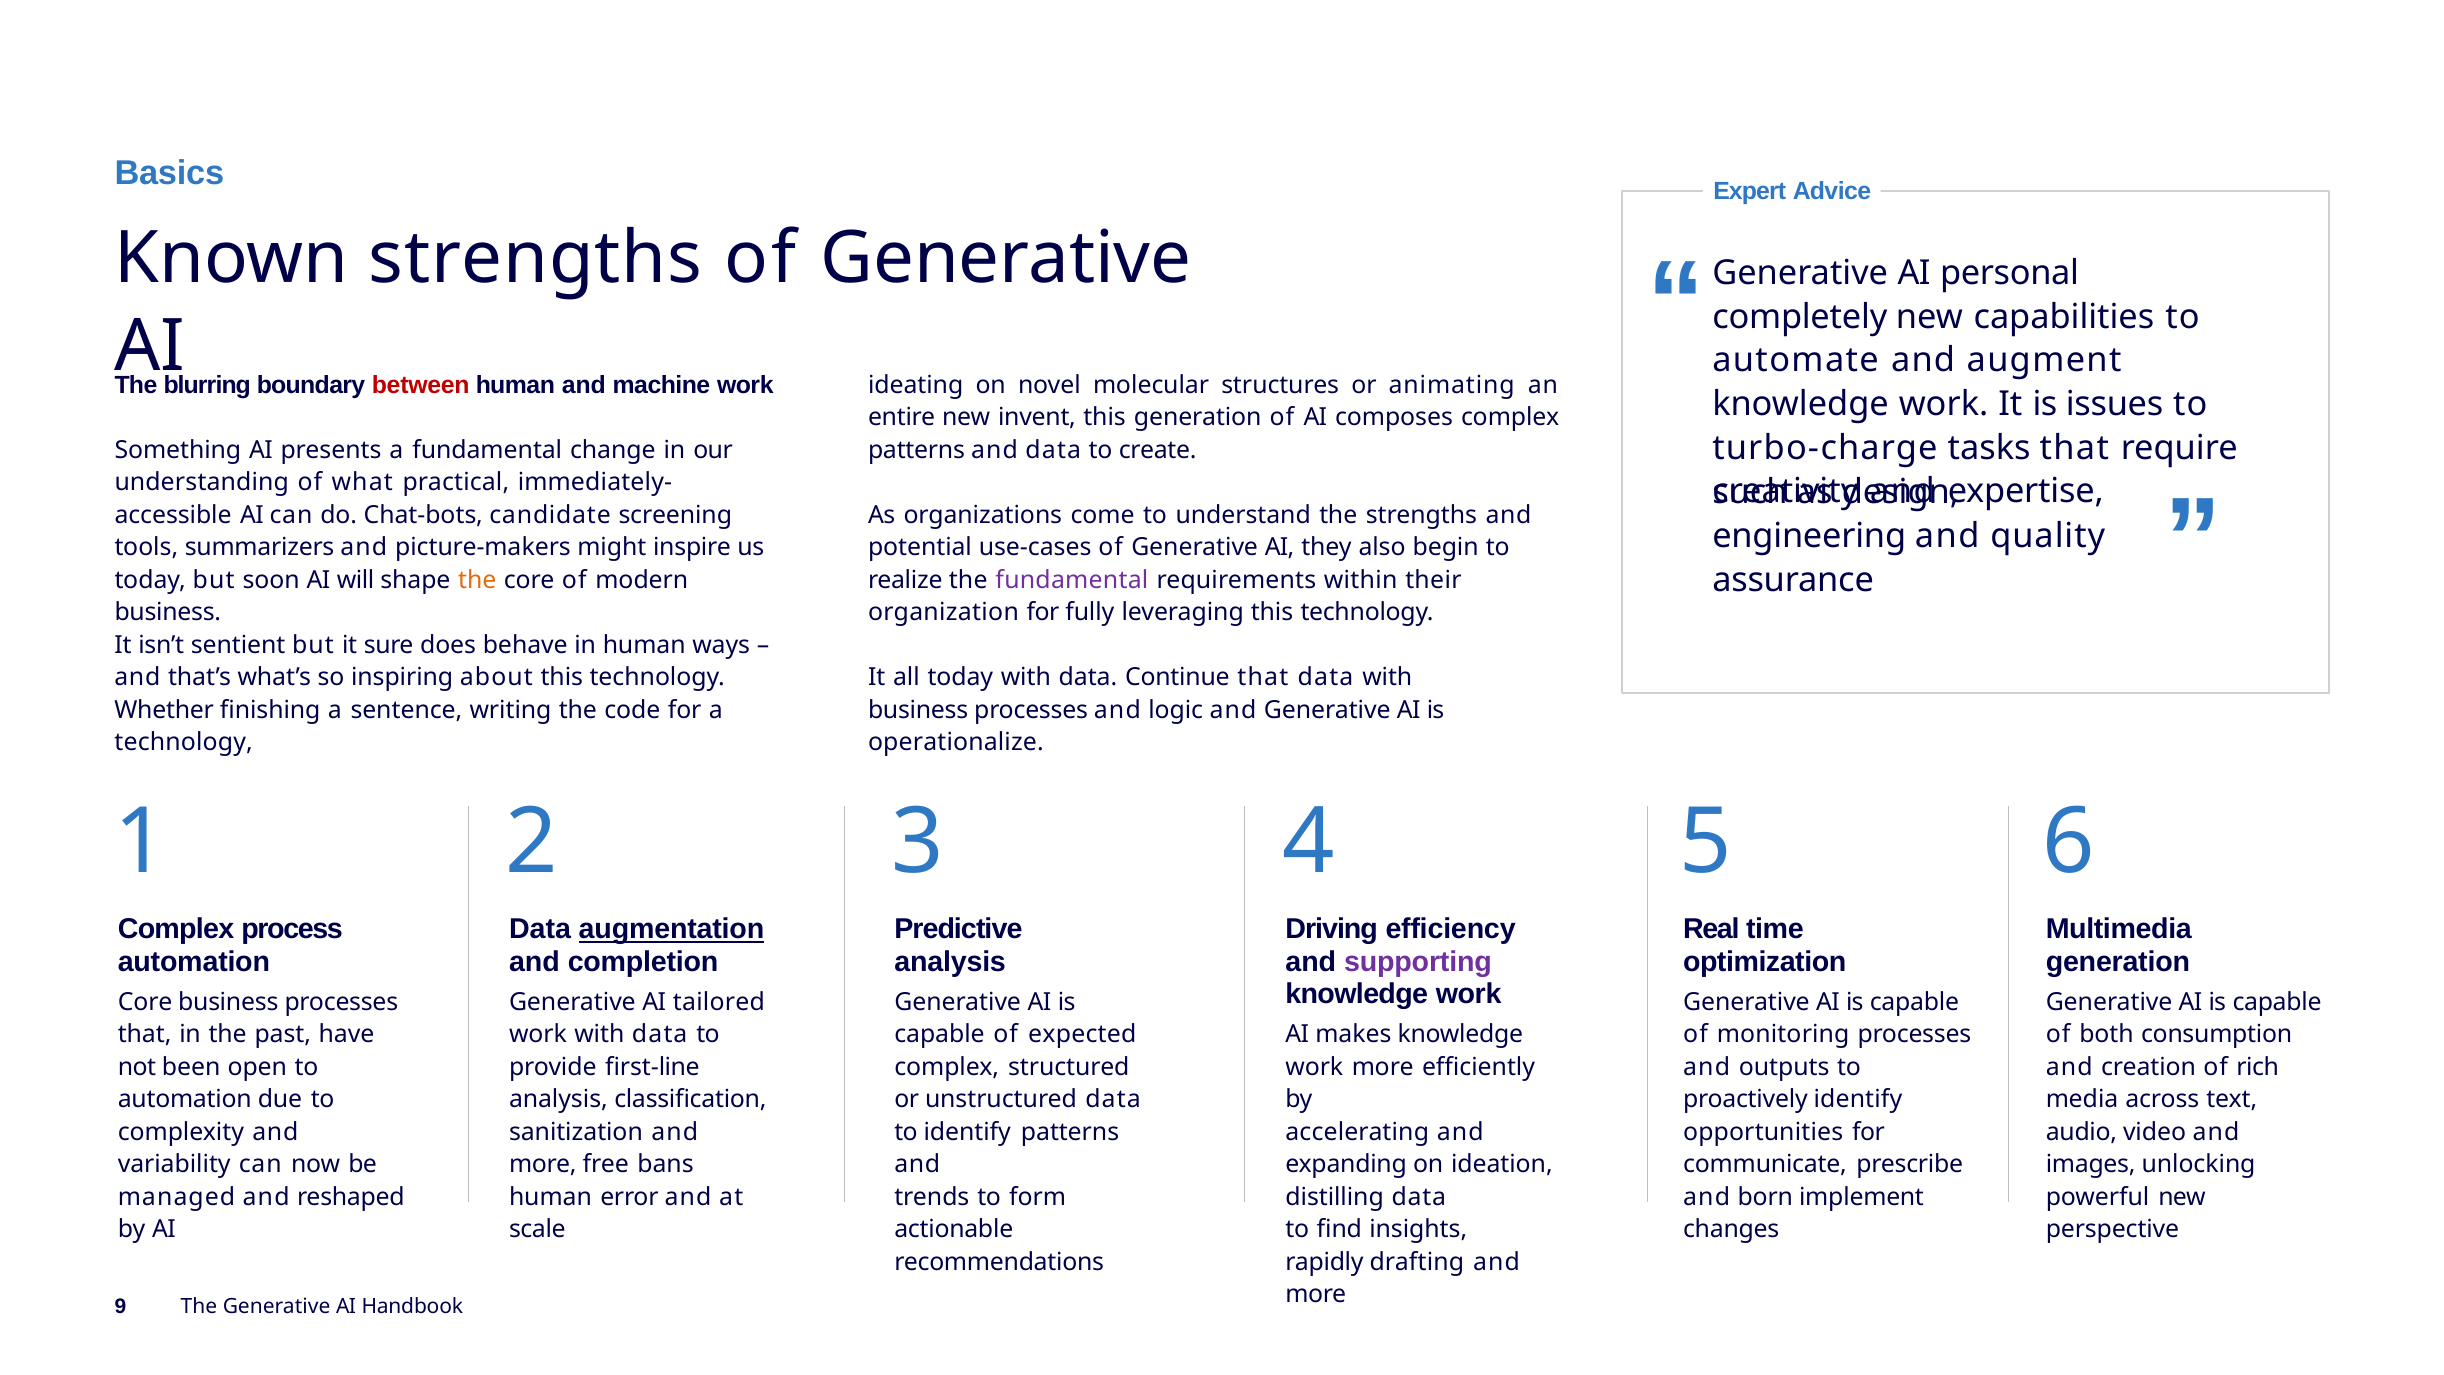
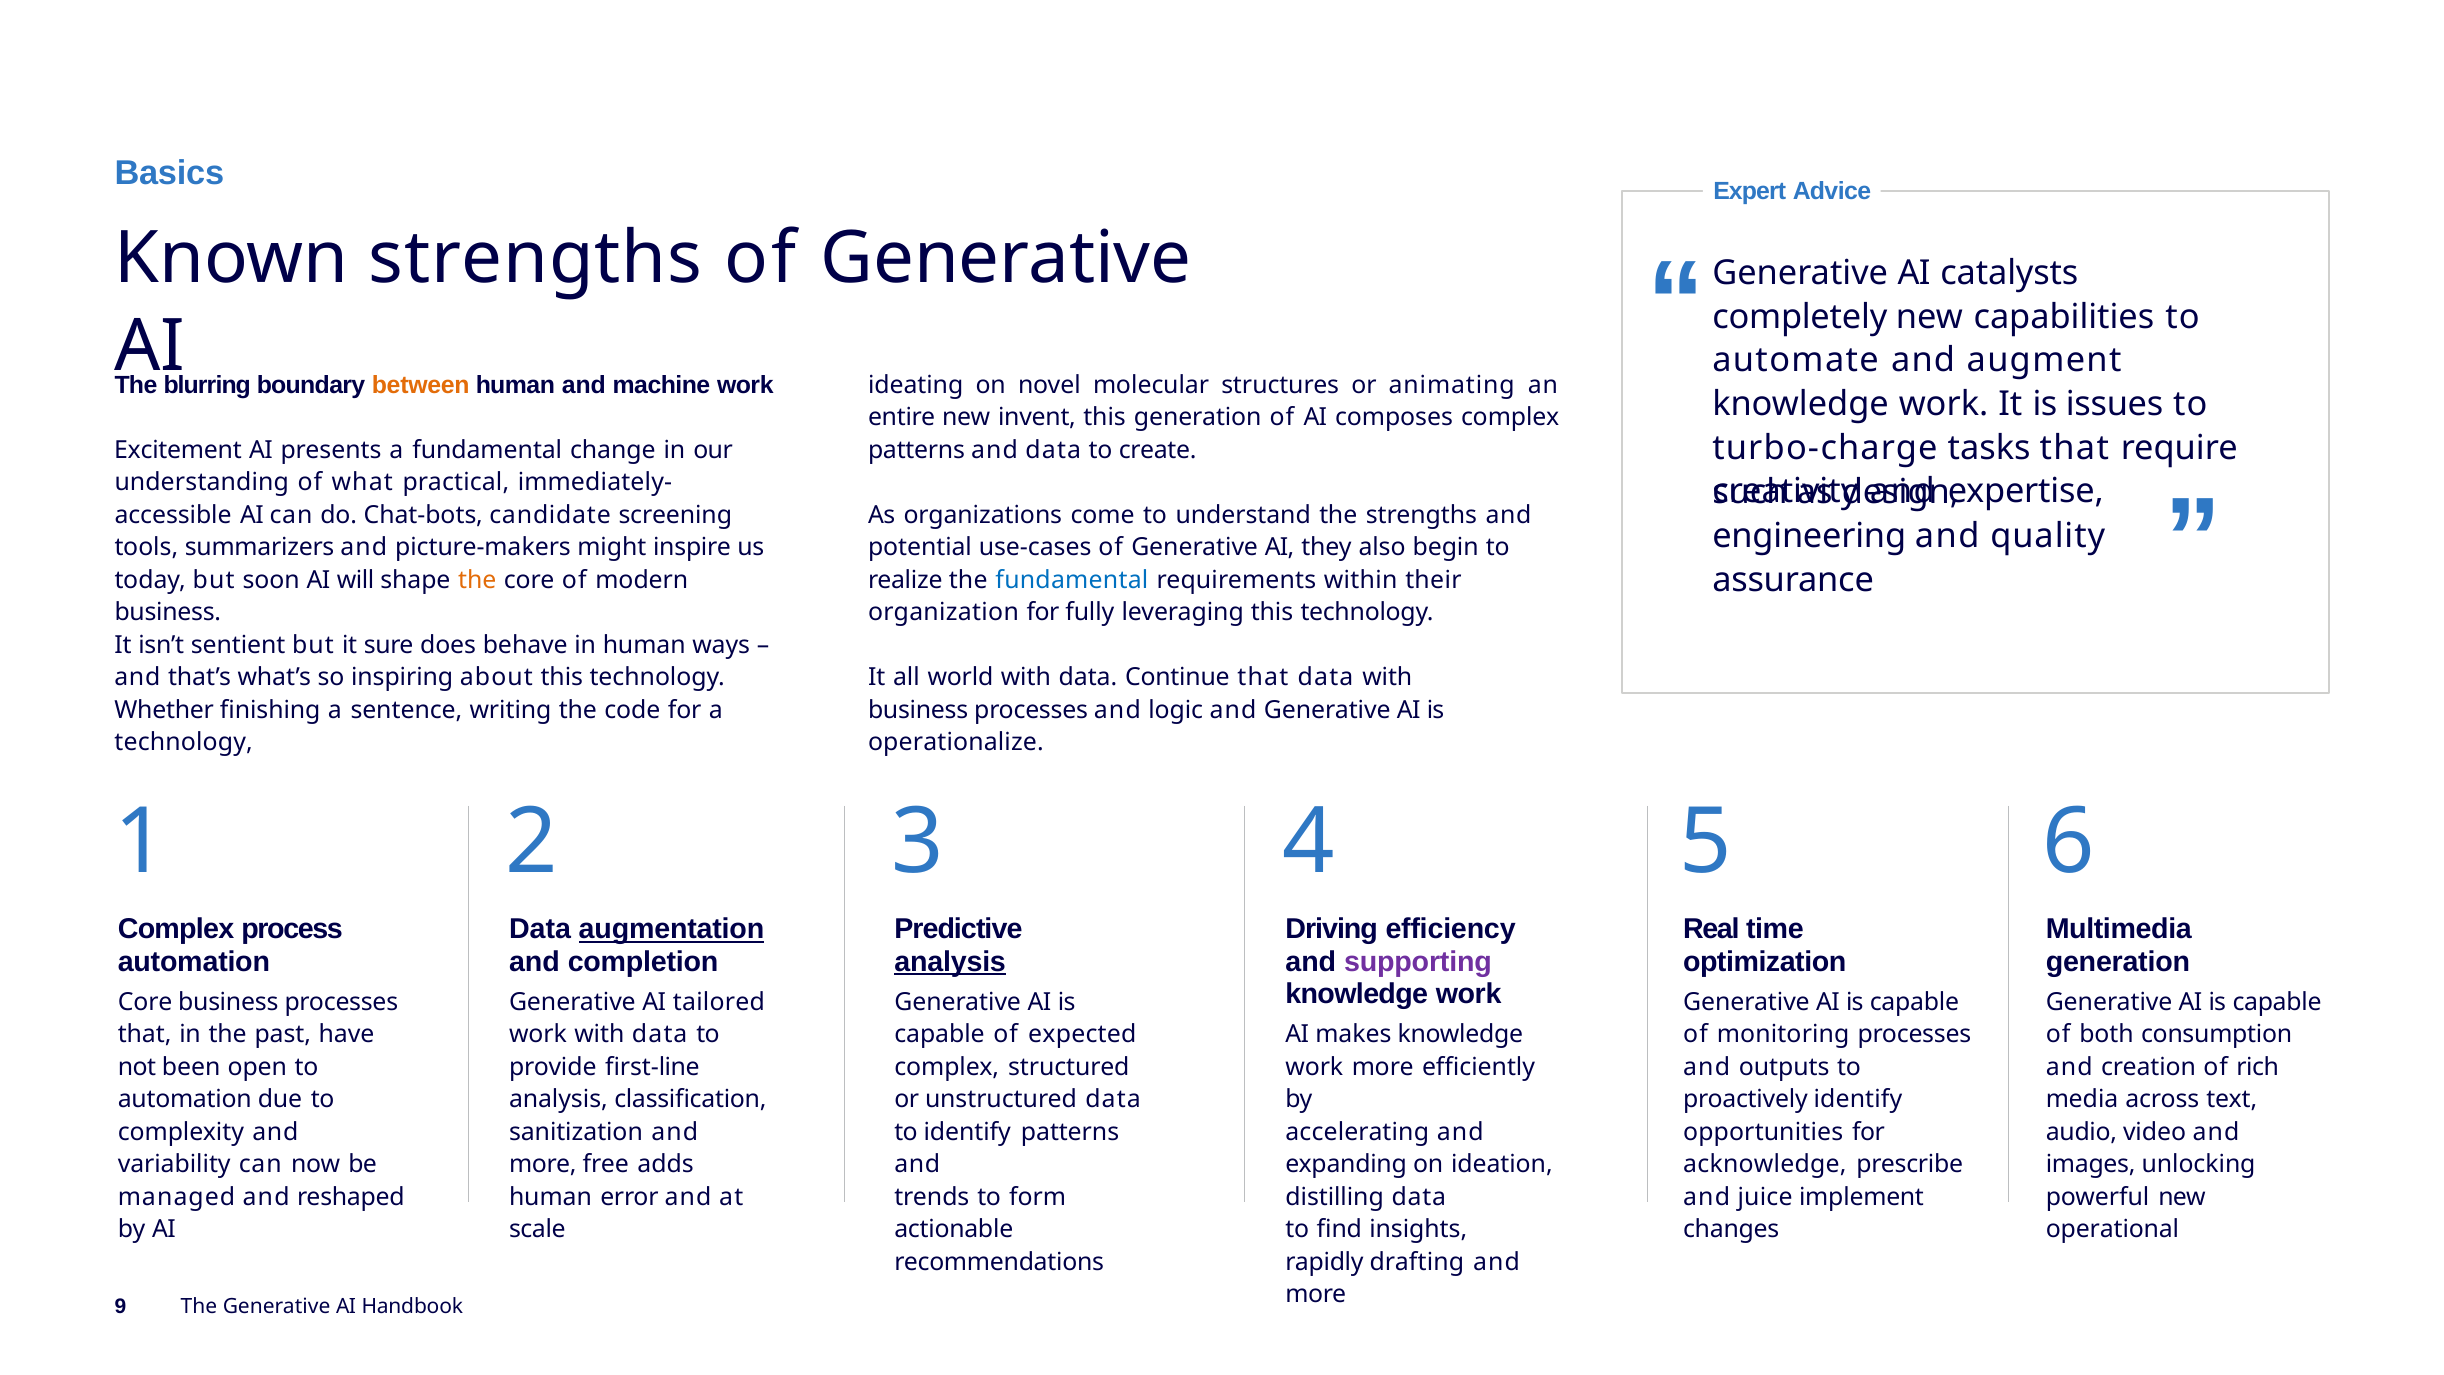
personal: personal -> catalysts
between colour: red -> orange
Something: Something -> Excitement
fundamental at (1072, 580) colour: purple -> blue
all today: today -> world
analysis at (950, 962) underline: none -> present
bans: bans -> adds
communicate: communicate -> acknowledge
born: born -> juice
perspective: perspective -> operational
